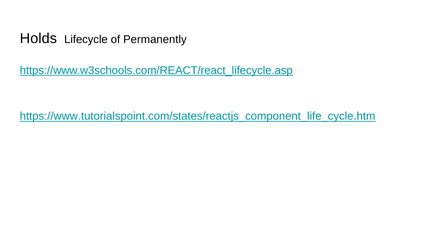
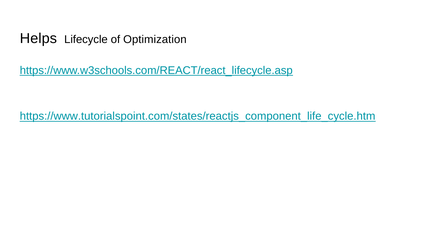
Holds: Holds -> Helps
Permanently: Permanently -> Optimization
